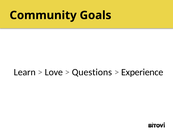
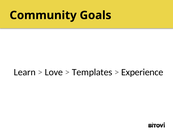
Questions: Questions -> Templates
